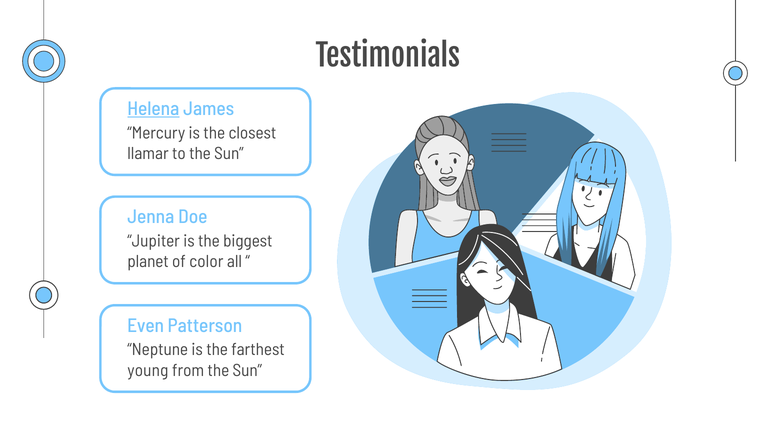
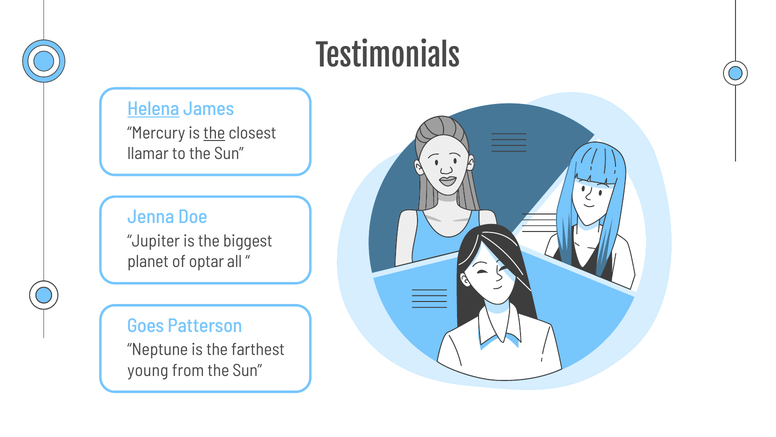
the at (214, 133) underline: none -> present
color: color -> optar
Even: Even -> Goes
